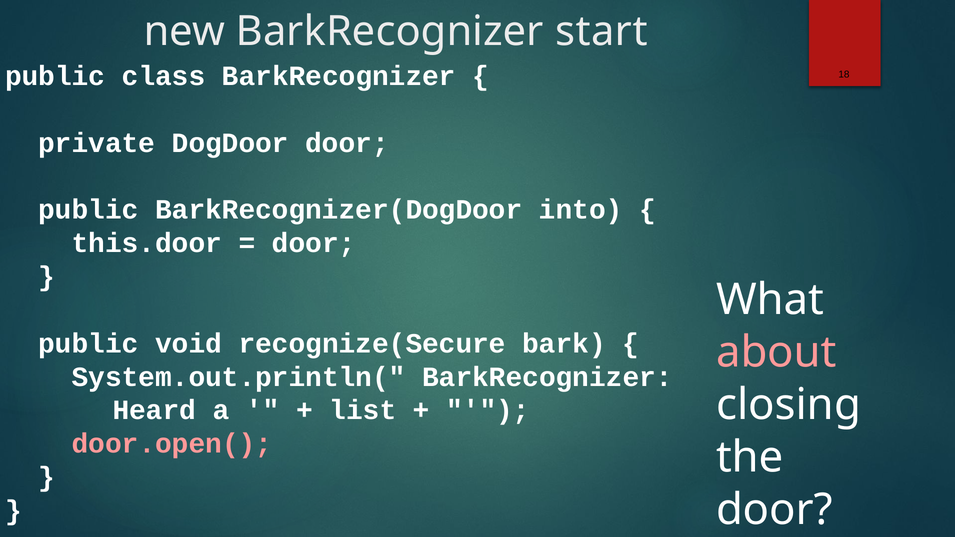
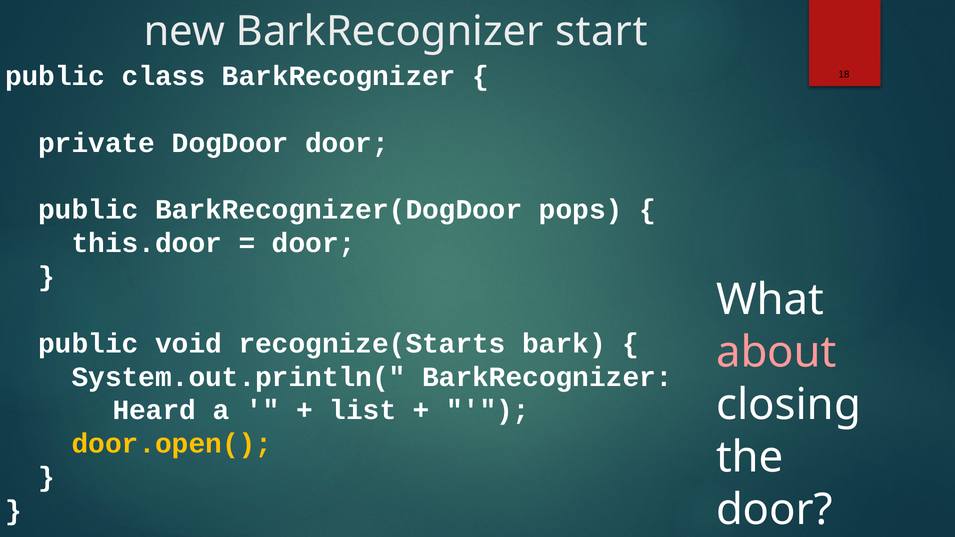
into: into -> pops
recognize(Secure: recognize(Secure -> recognize(Starts
door.open( colour: pink -> yellow
